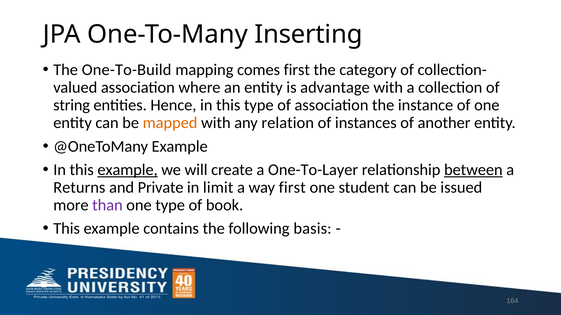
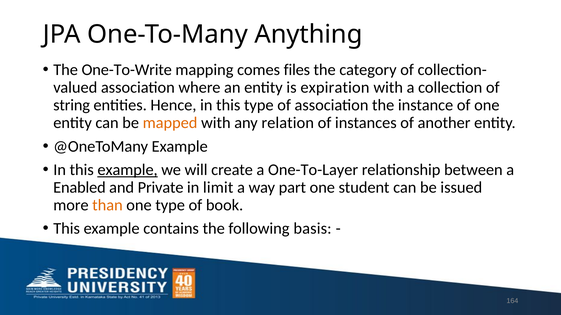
Inserting: Inserting -> Anything
One-To-Build: One-To-Build -> One-To-Write
comes first: first -> files
advantage: advantage -> expiration
between underline: present -> none
Returns: Returns -> Enabled
way first: first -> part
than colour: purple -> orange
